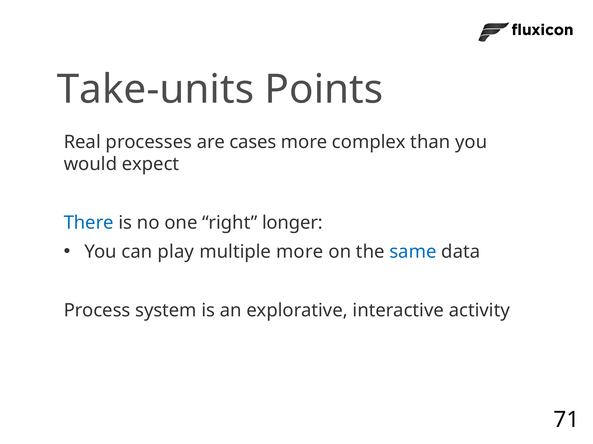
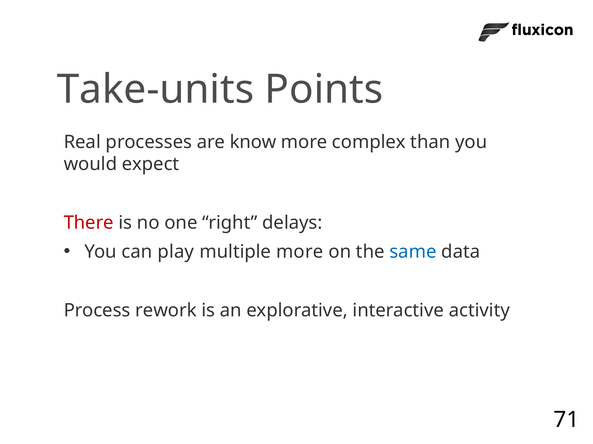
cases: cases -> know
There colour: blue -> red
longer: longer -> delays
system: system -> rework
